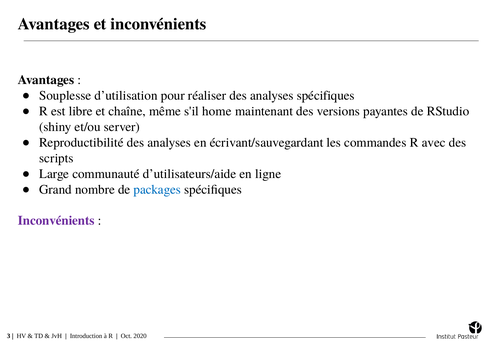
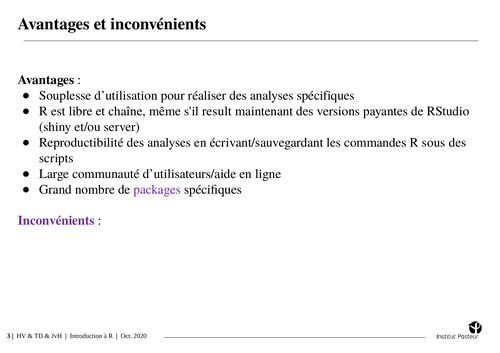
home: home -> result
avec: avec -> sous
packages colour: blue -> purple
